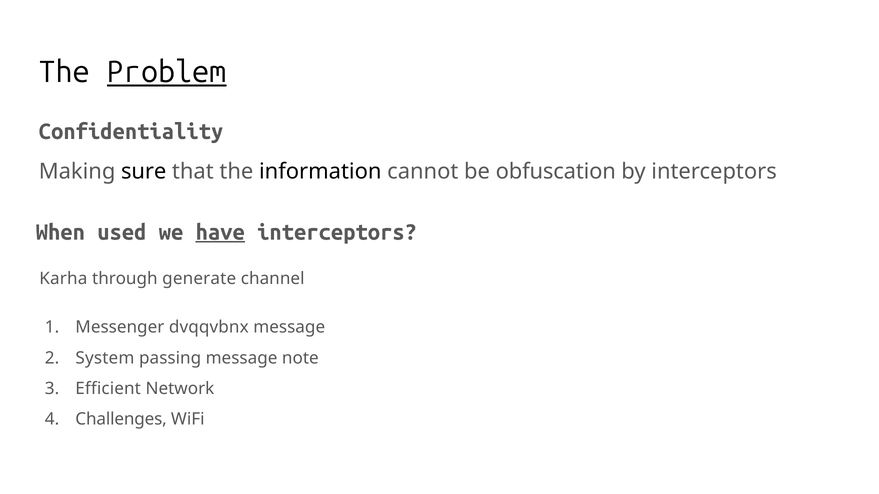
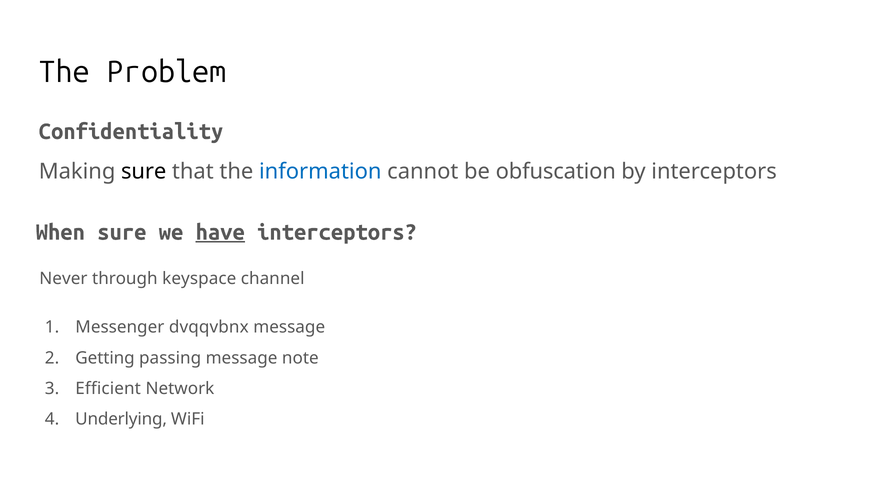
Problem underline: present -> none
information colour: black -> blue
When used: used -> sure
Karha: Karha -> Never
generate: generate -> keyspace
System: System -> Getting
Challenges: Challenges -> Underlying
